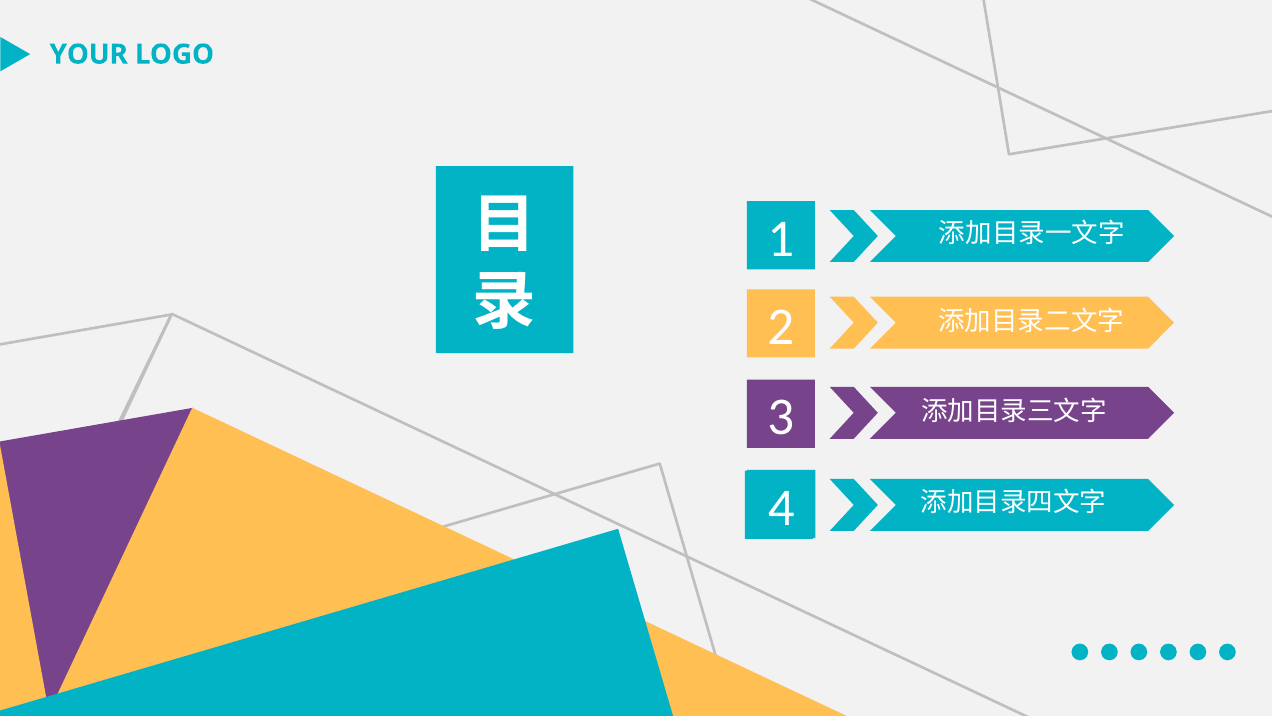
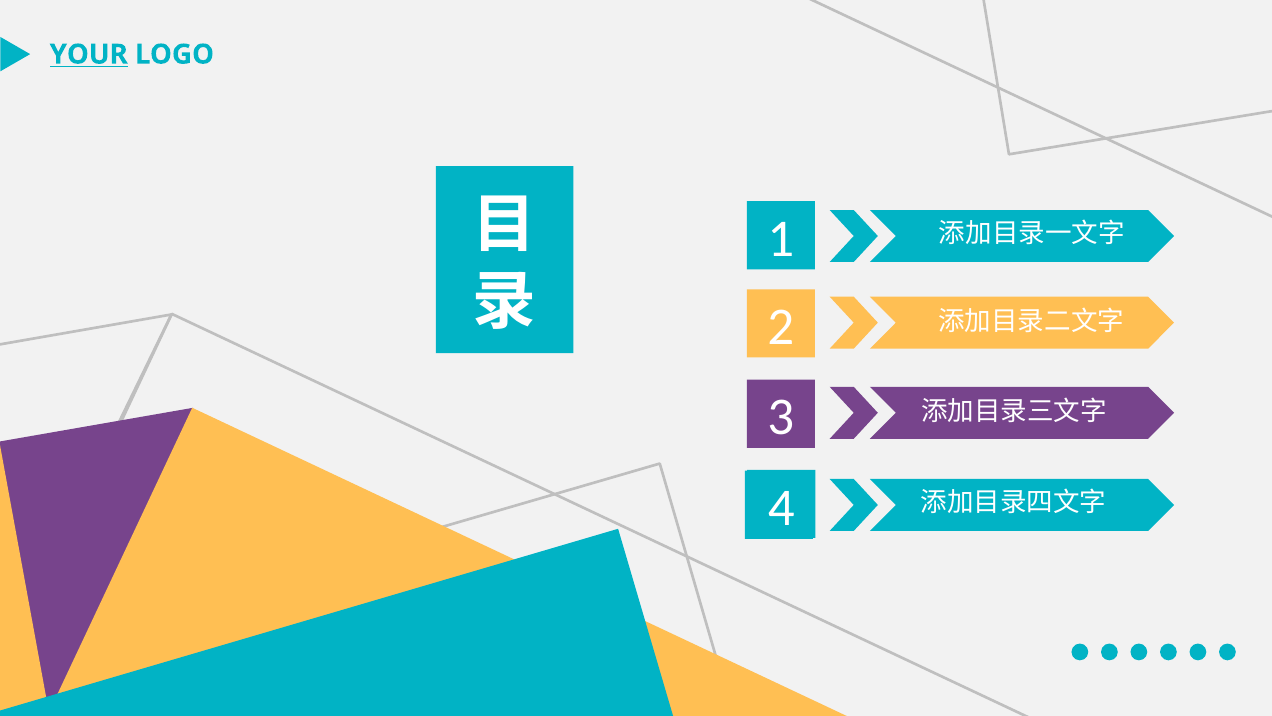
YOUR underline: none -> present
